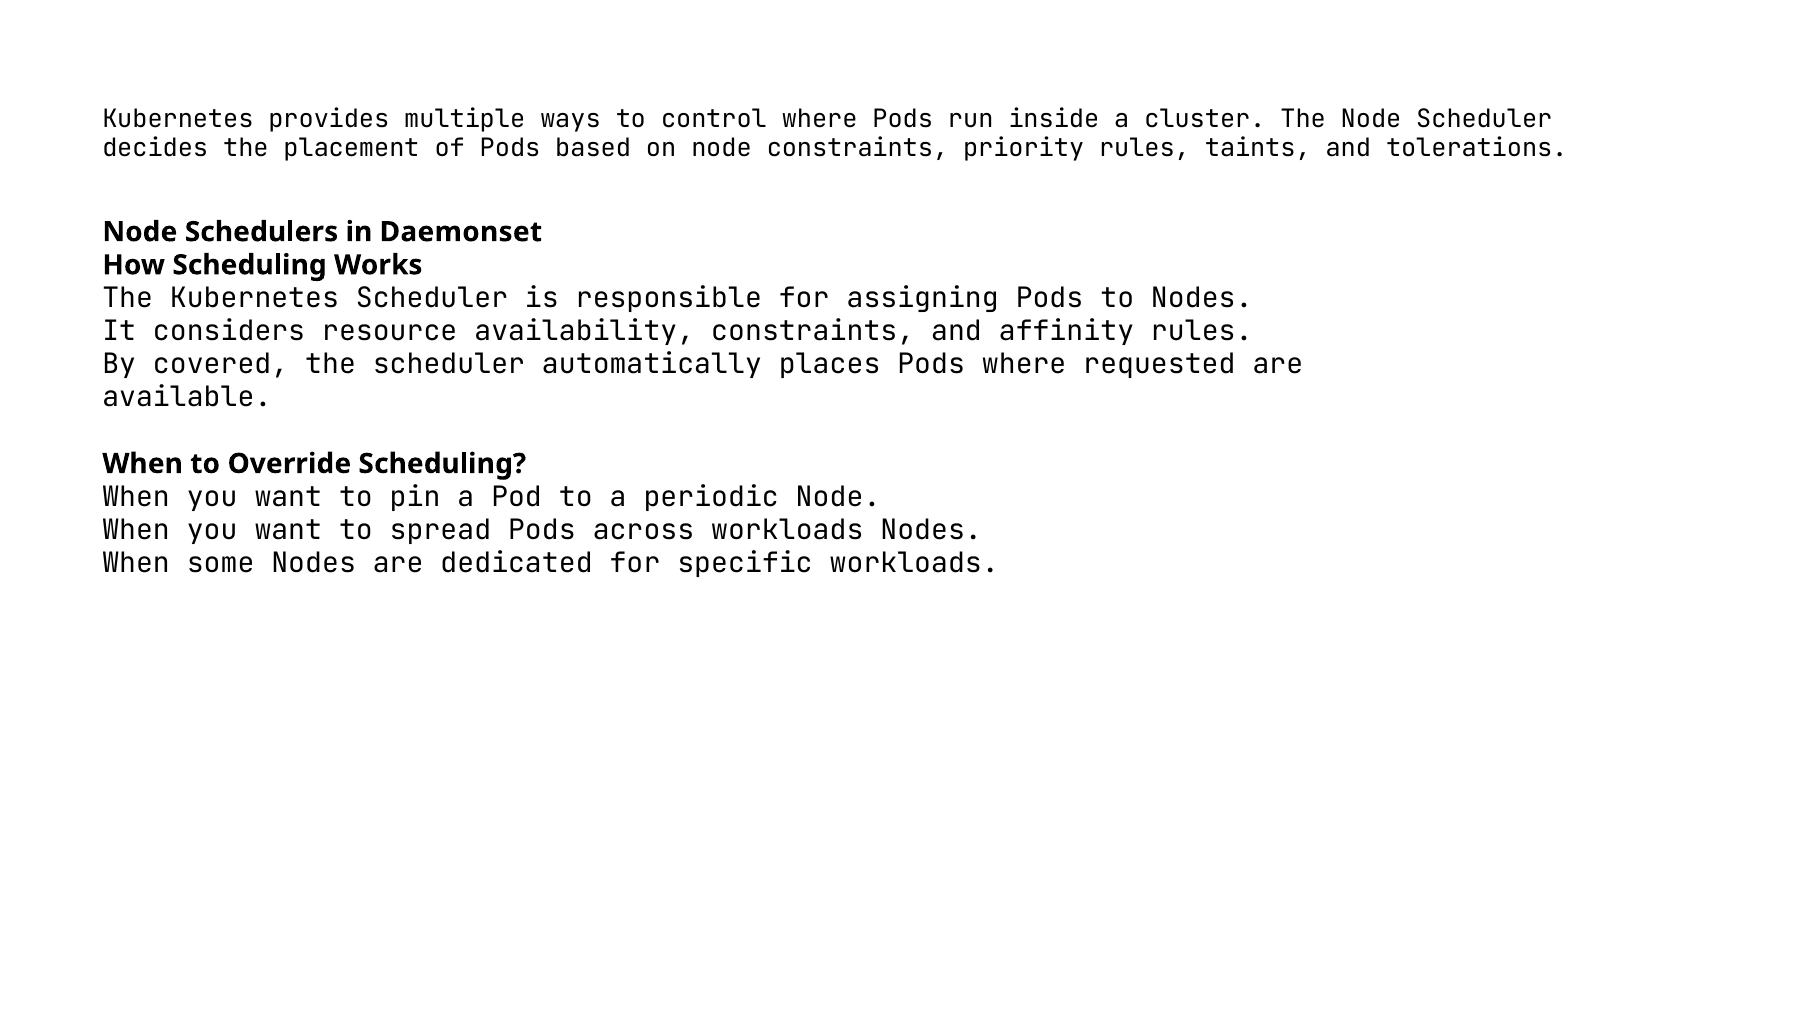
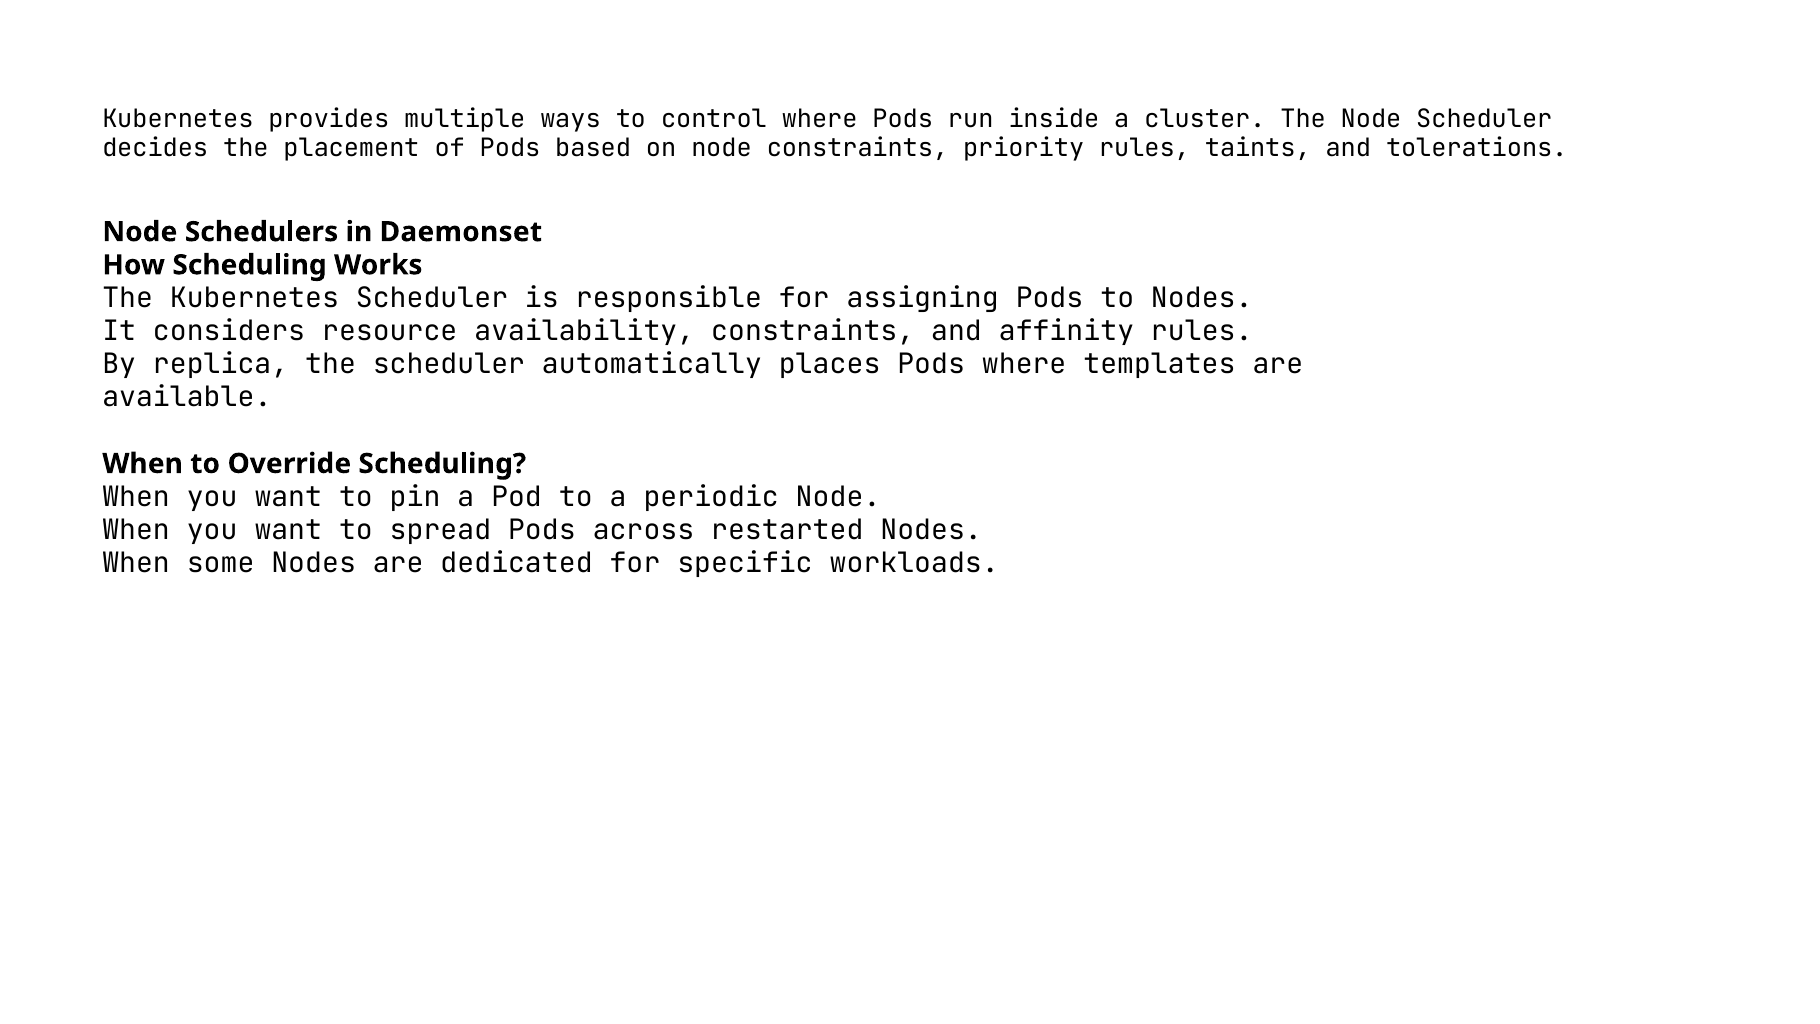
covered: covered -> replica
requested: requested -> templates
across workloads: workloads -> restarted
